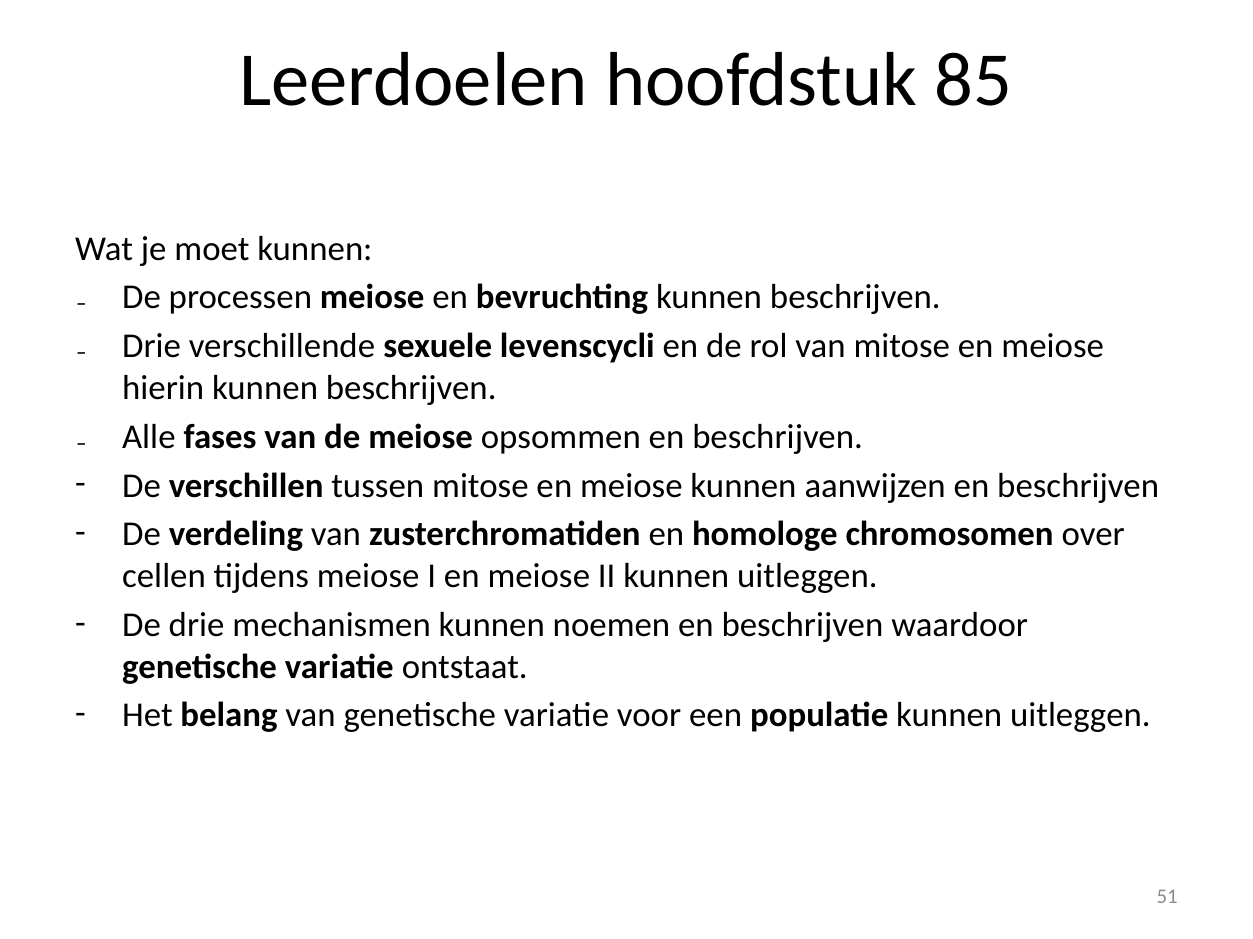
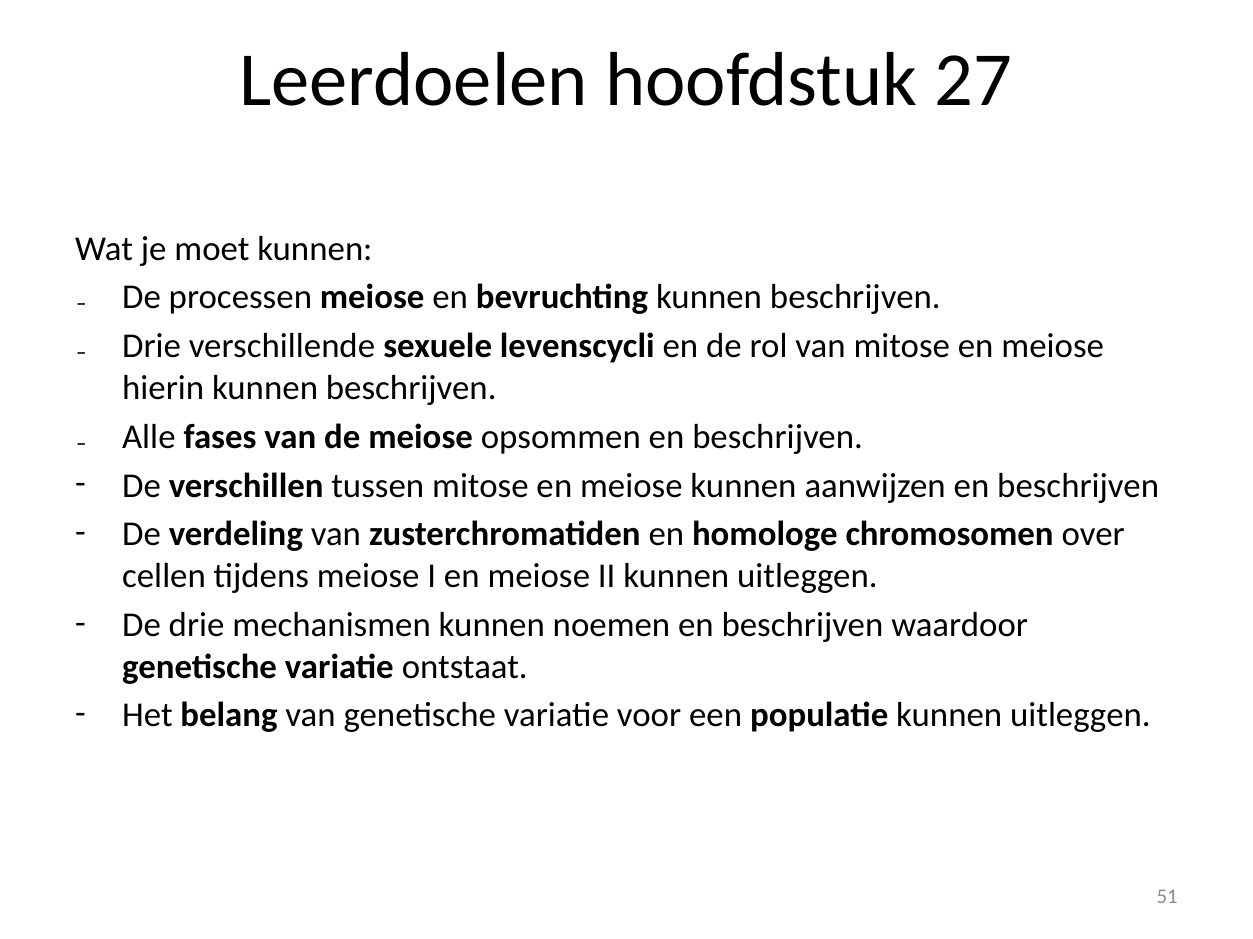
85: 85 -> 27
